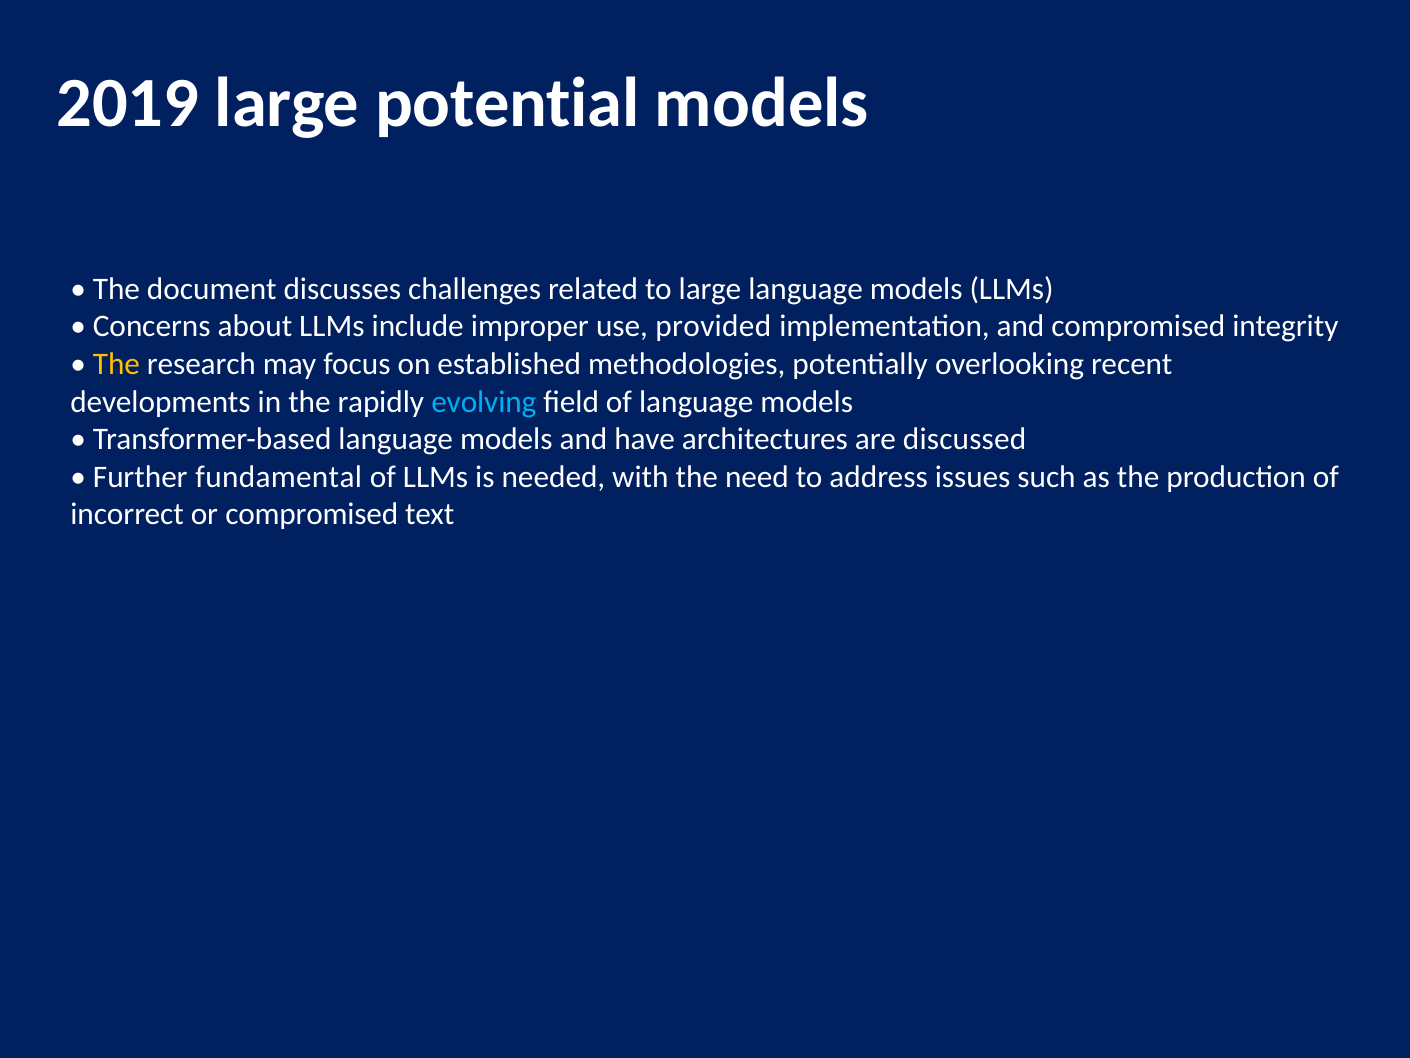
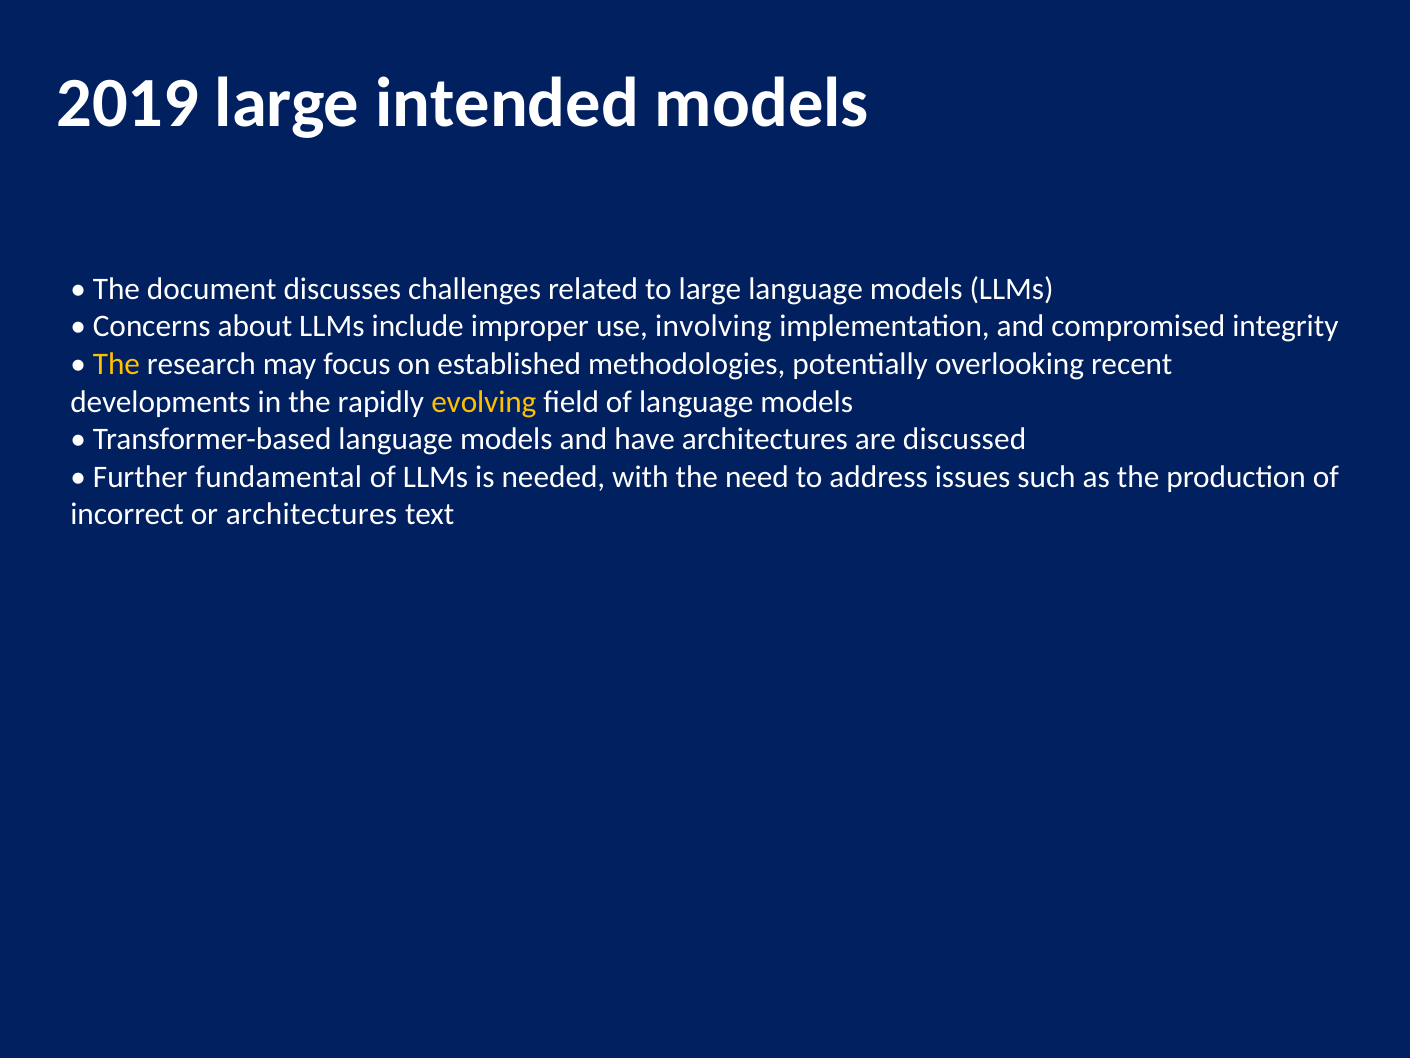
potential: potential -> intended
provided: provided -> involving
evolving colour: light blue -> yellow
or compromised: compromised -> architectures
